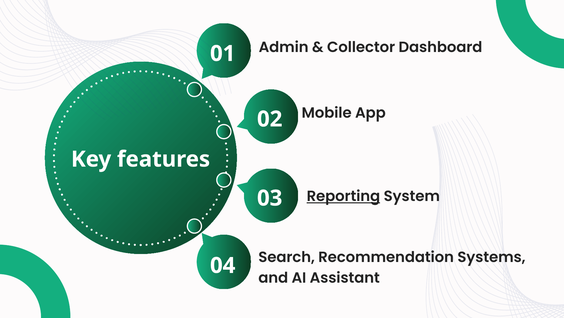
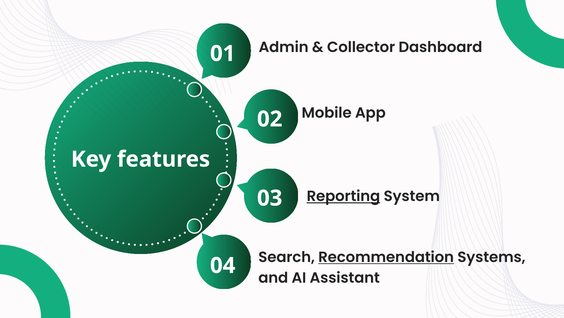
Recommendation underline: none -> present
